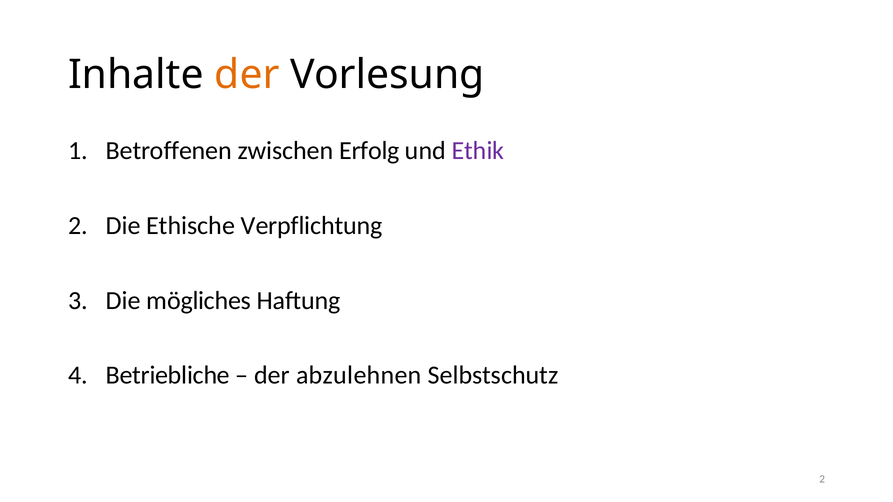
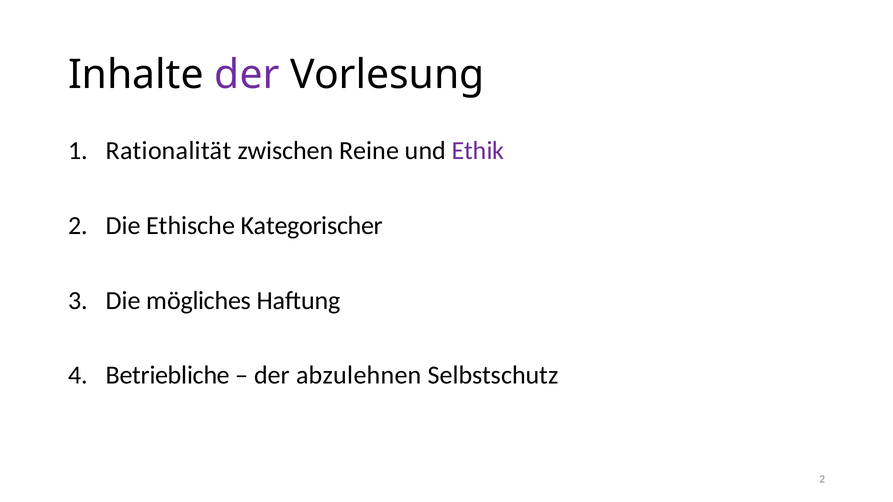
der at (247, 75) colour: orange -> purple
Betroffenen: Betroffenen -> Rationalität
Erfolg: Erfolg -> Reine
Verpflichtung: Verpflichtung -> Kategorischer
